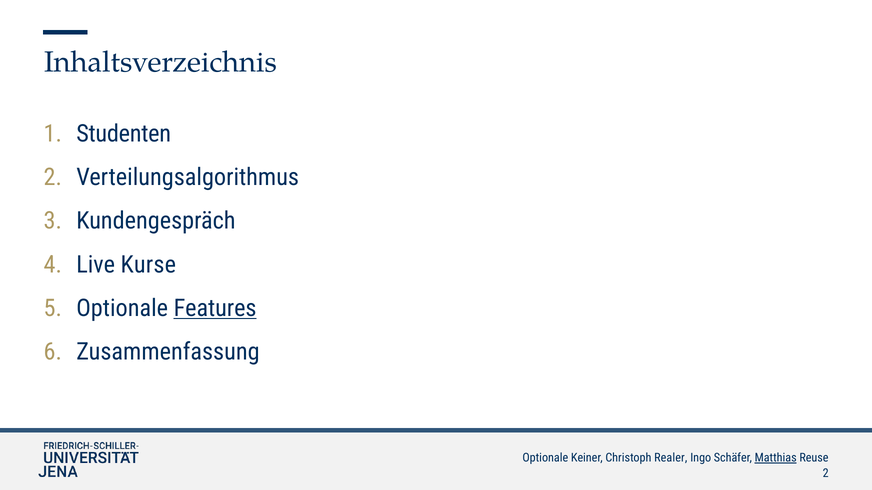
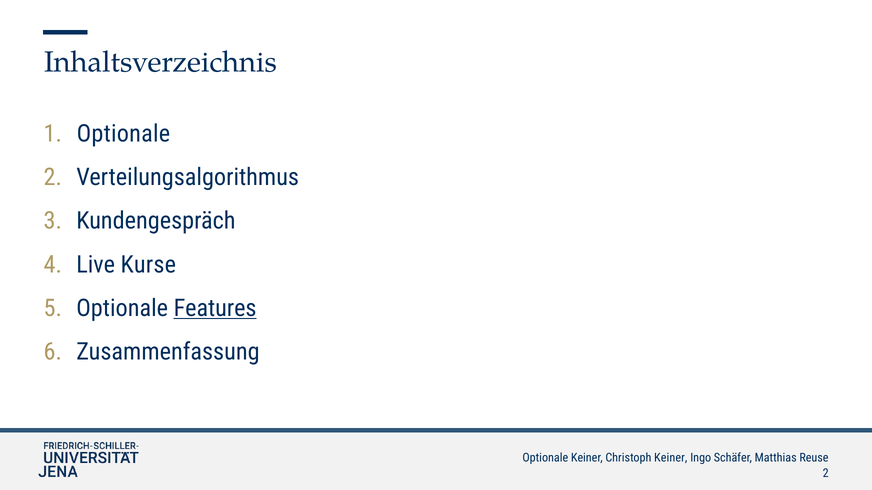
Studenten at (124, 134): Studenten -> Optionale
Christoph Realer: Realer -> Keiner
Matthias underline: present -> none
